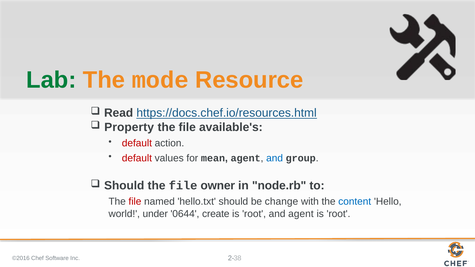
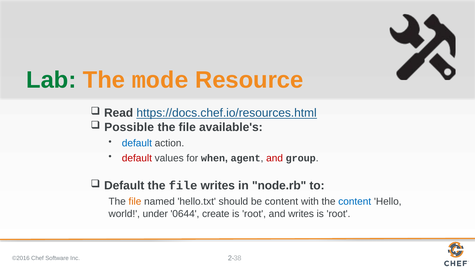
Property: Property -> Possible
default at (137, 143) colour: red -> blue
mean: mean -> when
and at (275, 158) colour: blue -> red
Should at (124, 186): Should -> Default
file owner: owner -> writes
file at (135, 202) colour: red -> orange
be change: change -> content
and agent: agent -> writes
